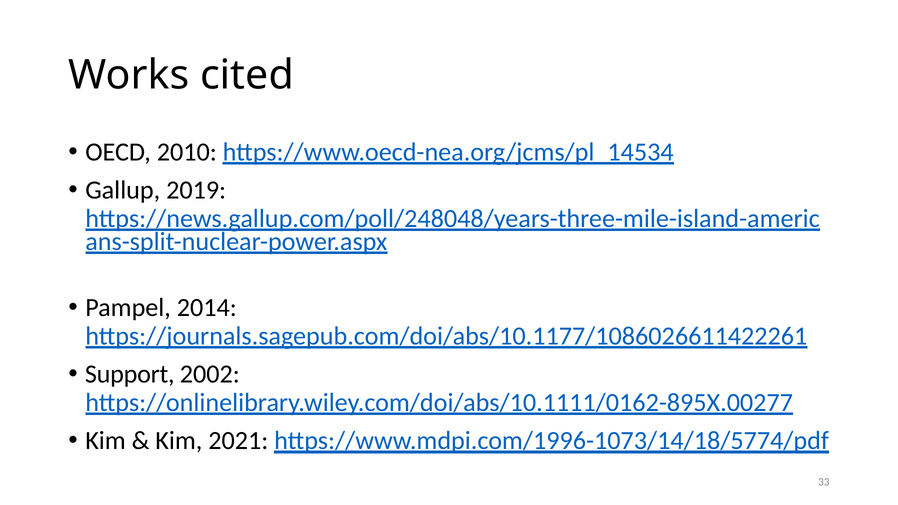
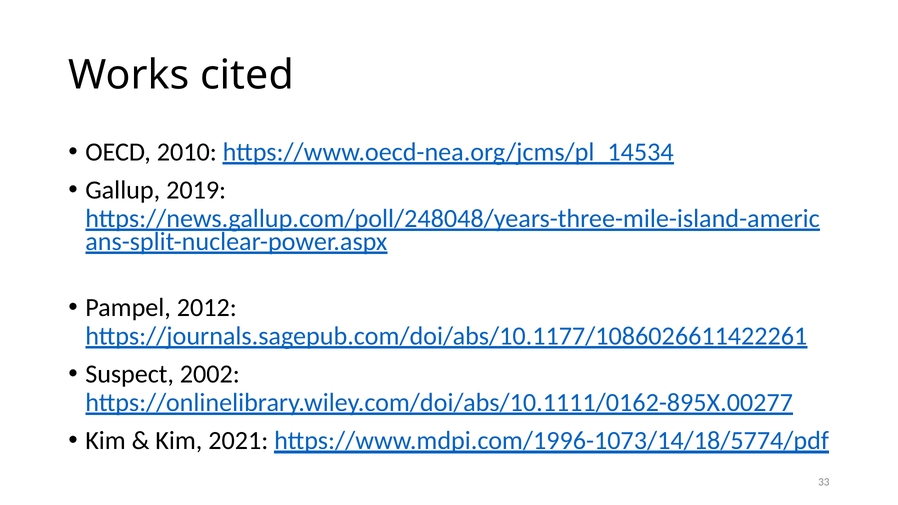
2014: 2014 -> 2012
Support: Support -> Suspect
